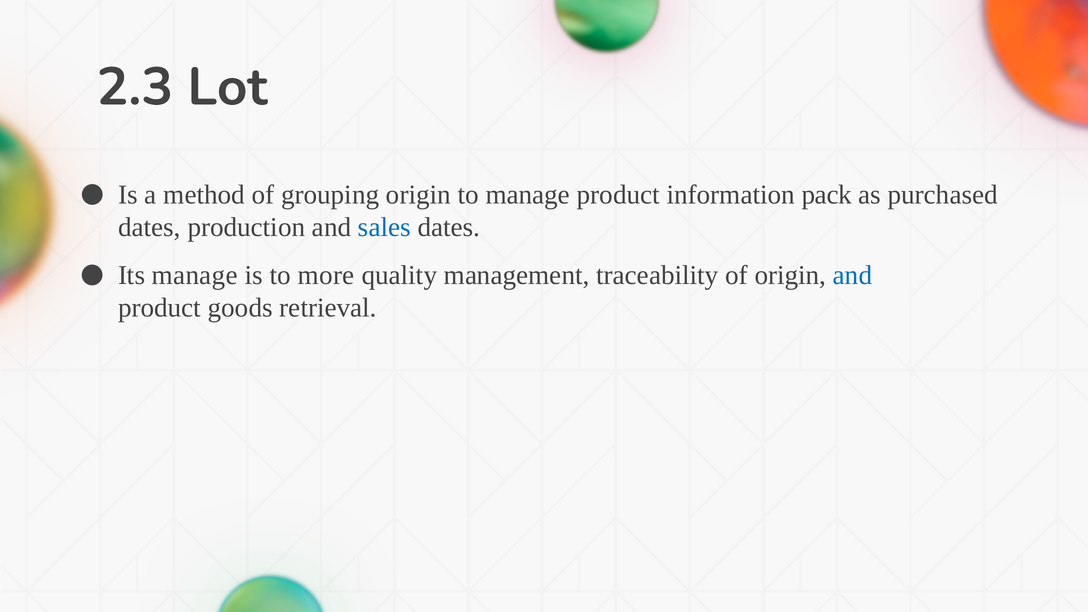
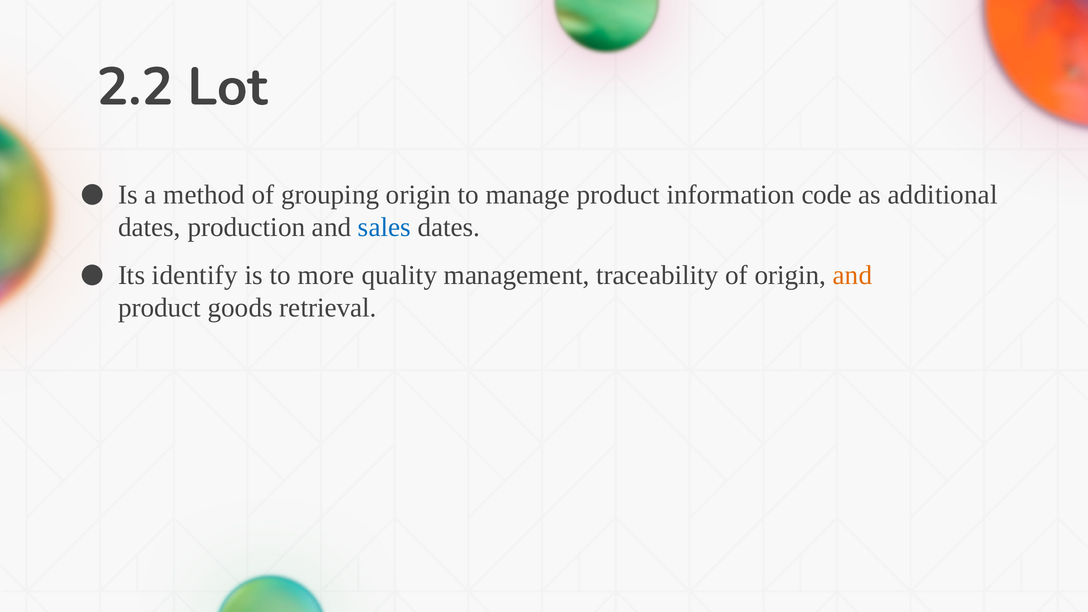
2.3: 2.3 -> 2.2
pack: pack -> code
purchased: purchased -> additional
Its manage: manage -> identify
and at (853, 275) colour: blue -> orange
